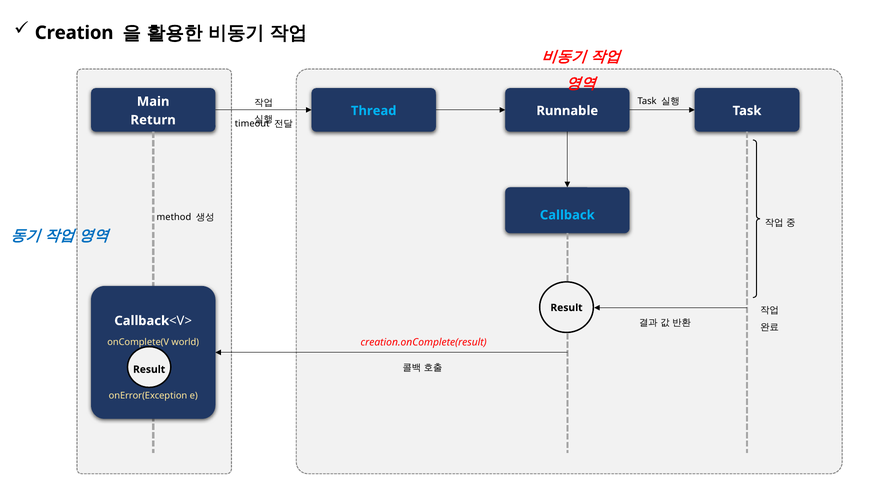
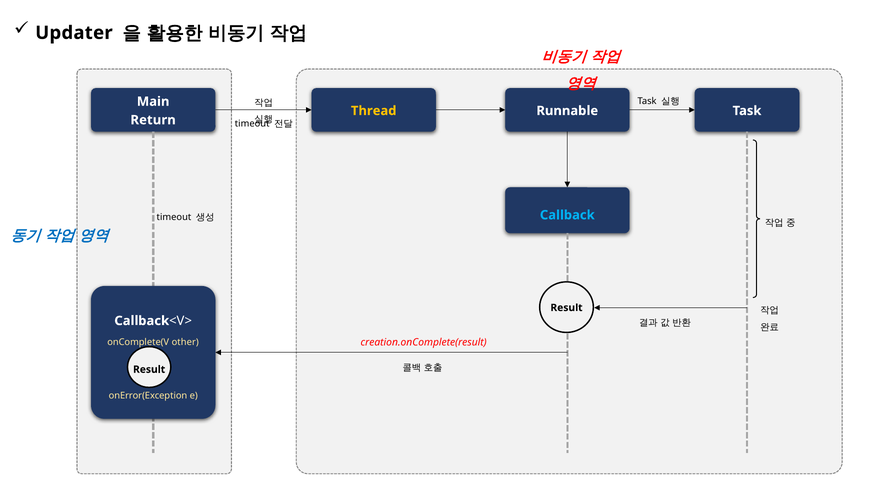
Creation: Creation -> Updater
Thread colour: light blue -> yellow
method at (174, 217): method -> timeout
world: world -> other
